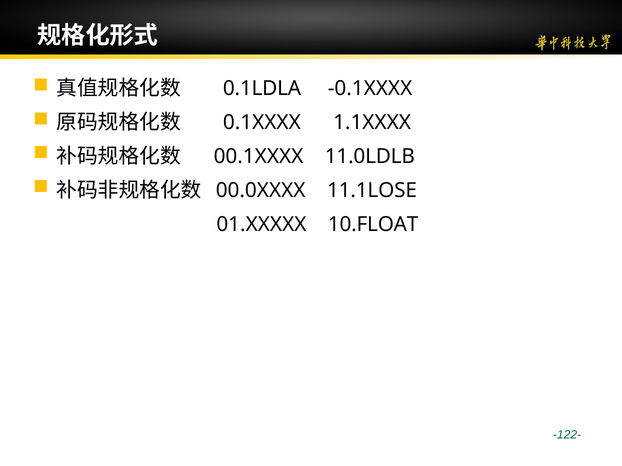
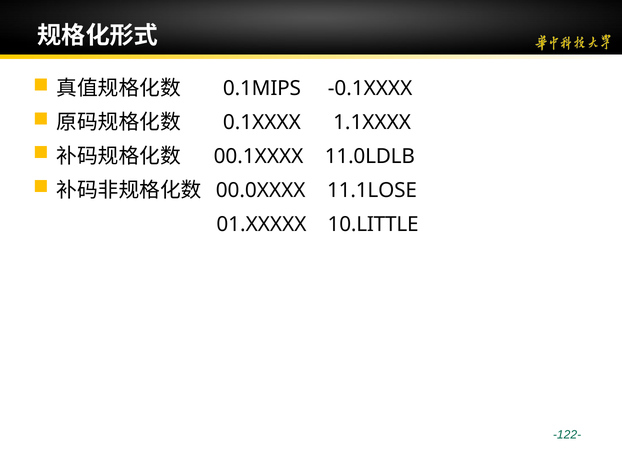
0.1LDLA: 0.1LDLA -> 0.1MIPS
10.FLOAT: 10.FLOAT -> 10.LITTLE
